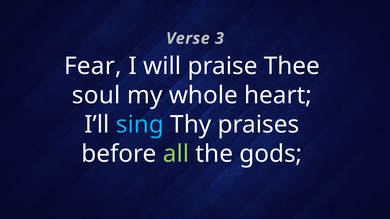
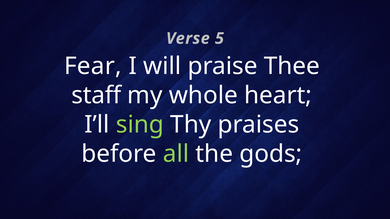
3: 3 -> 5
soul: soul -> staff
sing colour: light blue -> light green
